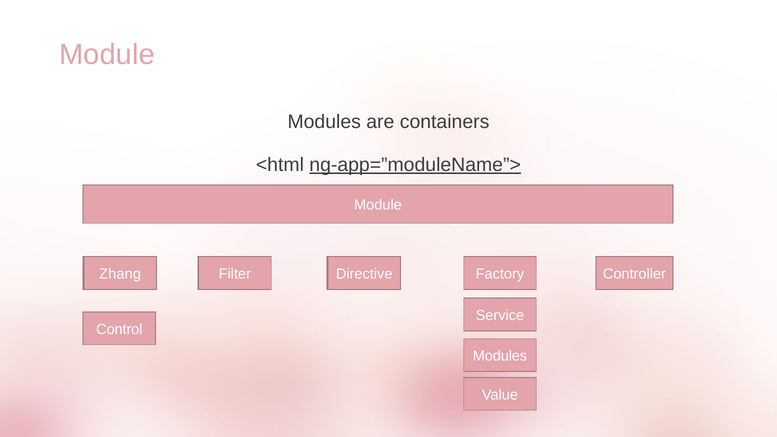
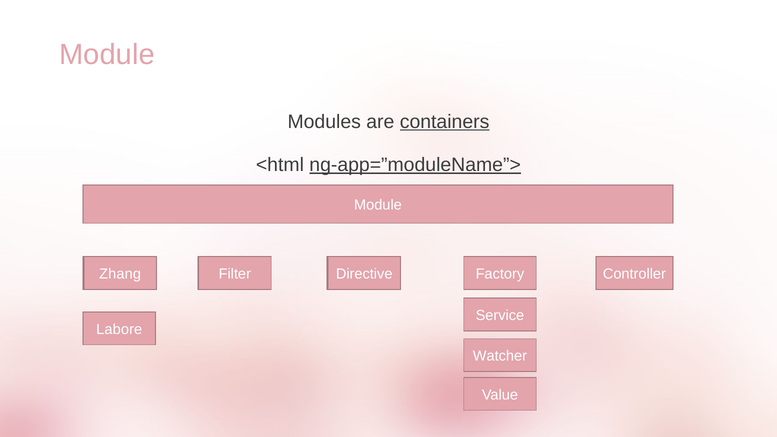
containers underline: none -> present
Control: Control -> Labore
Modules at (500, 356): Modules -> Watcher
